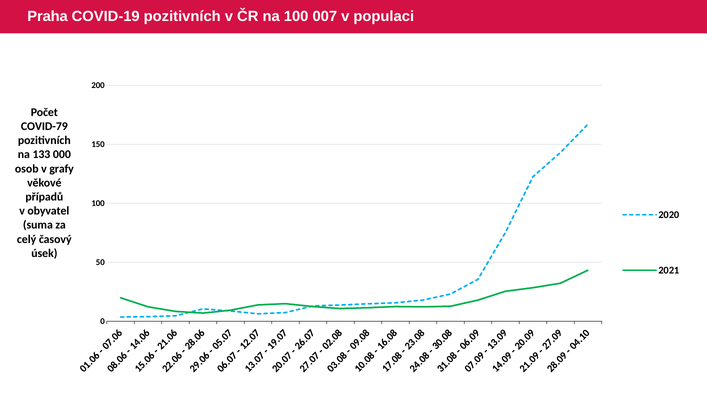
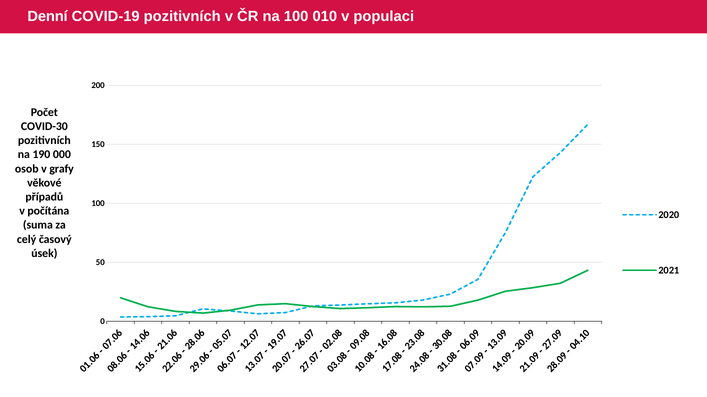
Praha: Praha -> Denní
007: 007 -> 010
COVID-79: COVID-79 -> COVID-30
133: 133 -> 190
obyvatel: obyvatel -> počítána
